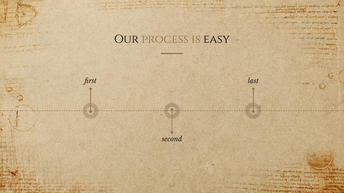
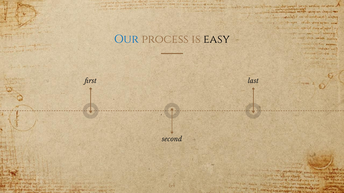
Our colour: black -> blue
